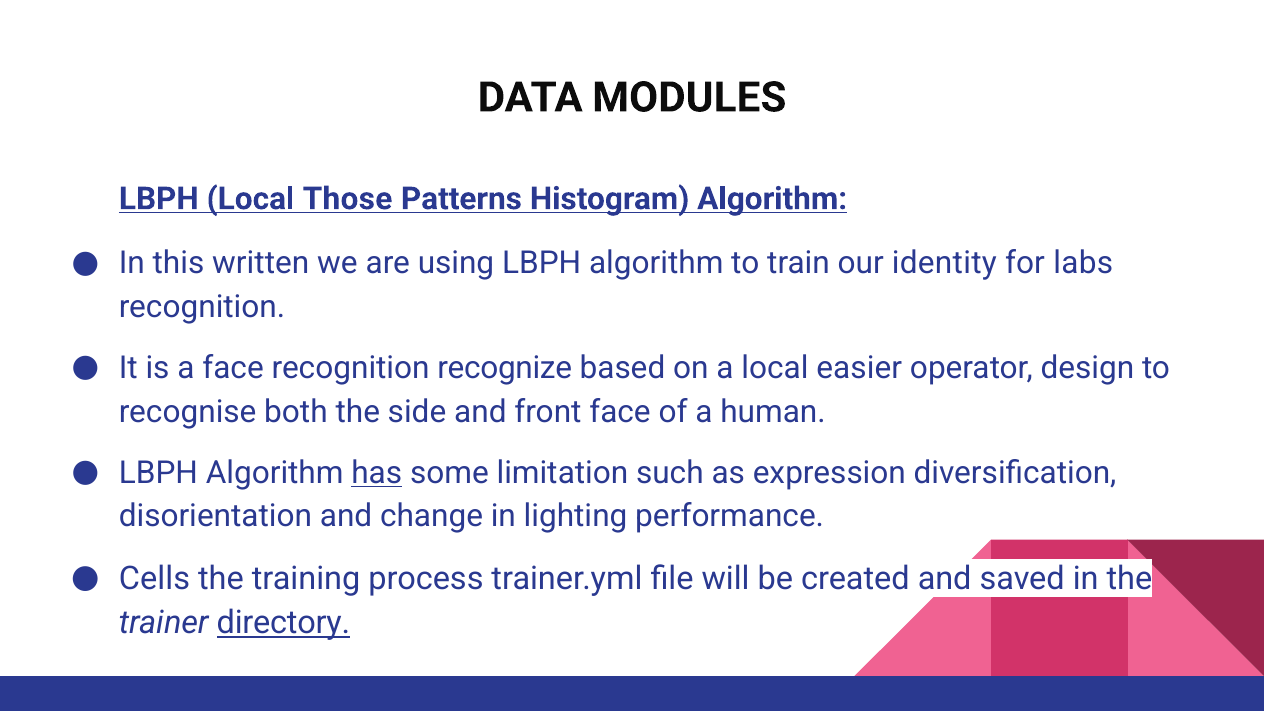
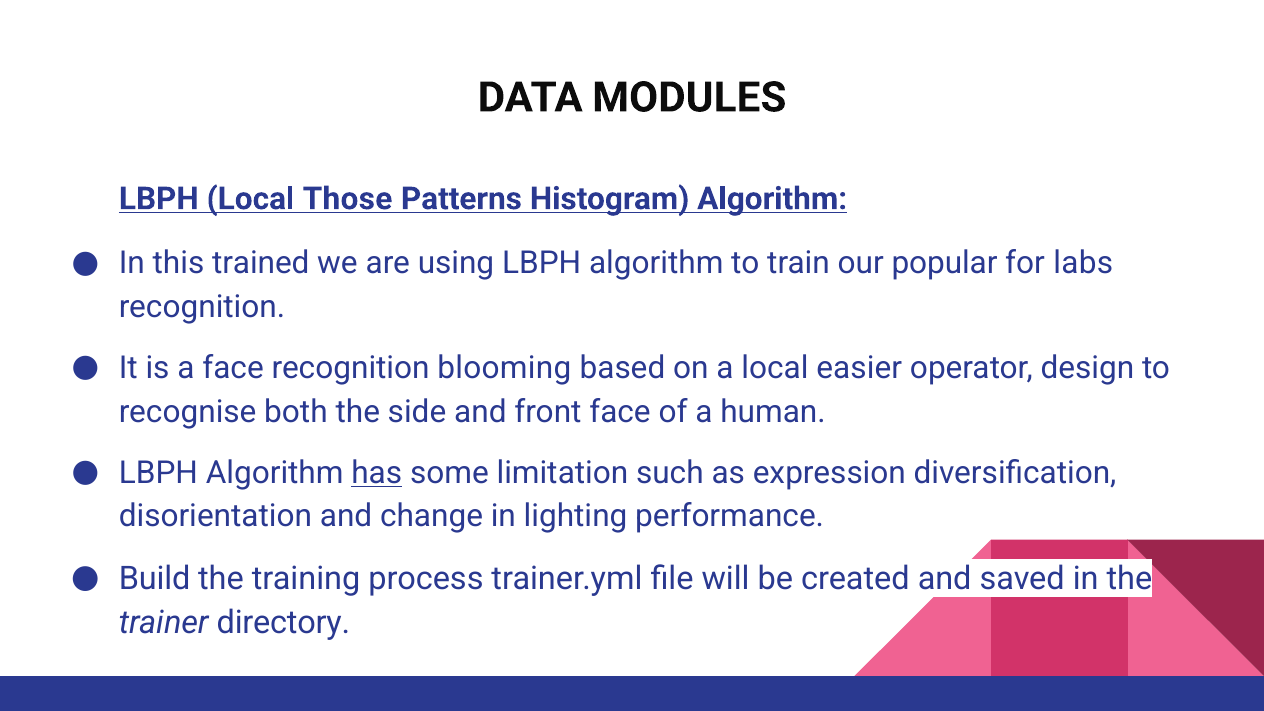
written: written -> trained
identity: identity -> popular
recognize: recognize -> blooming
Cells: Cells -> Build
directory underline: present -> none
